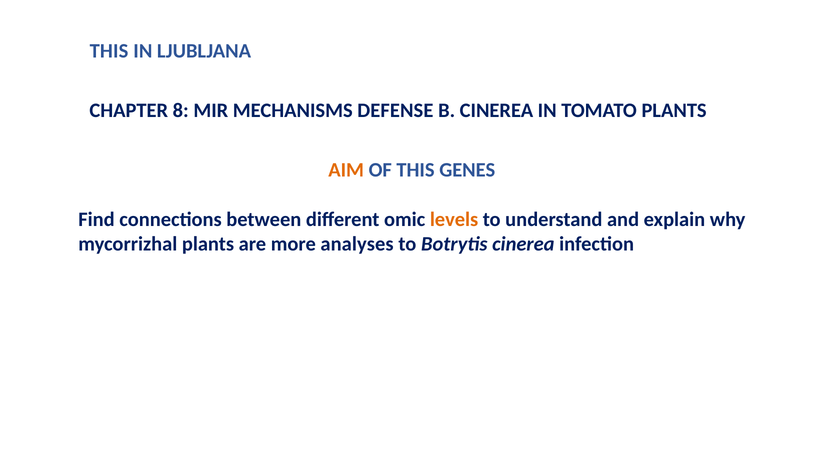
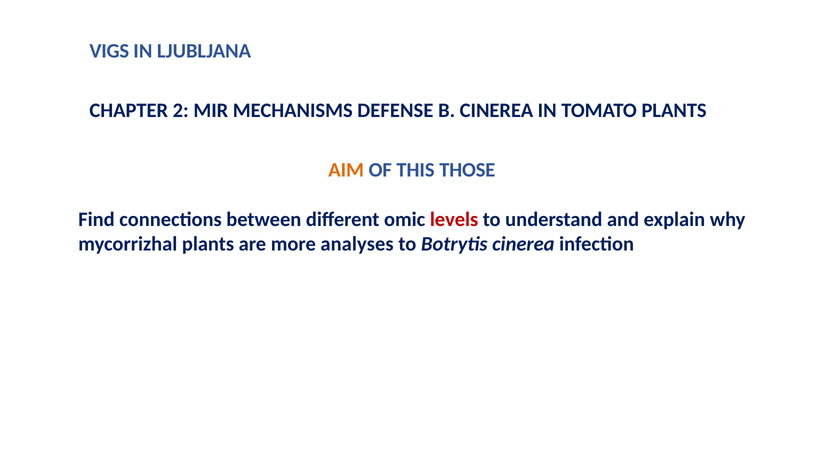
THIS at (109, 51): THIS -> VIGS
8: 8 -> 2
GENES: GENES -> THOSE
levels colour: orange -> red
